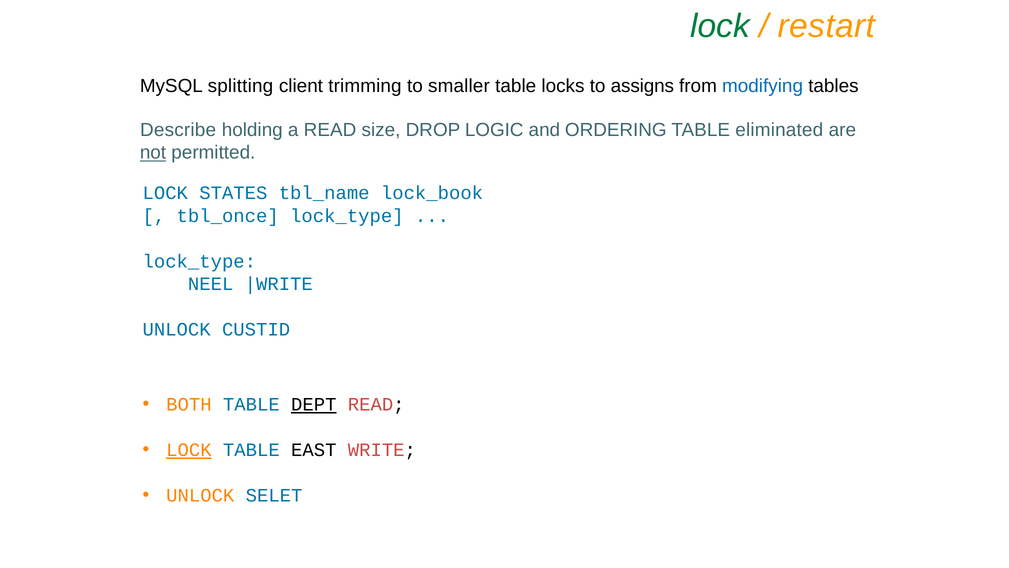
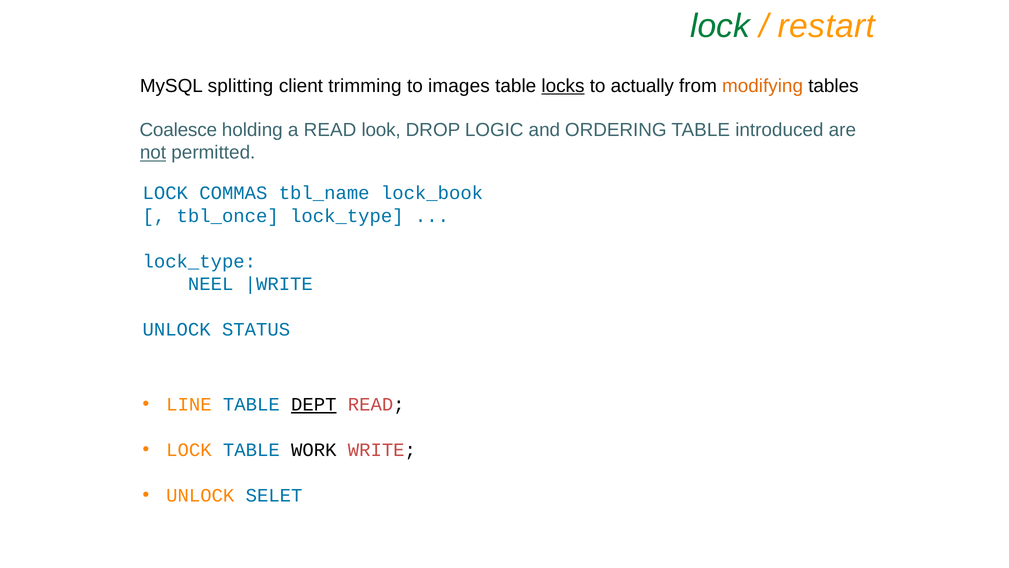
smaller: smaller -> images
locks underline: none -> present
assigns: assigns -> actually
modifying colour: blue -> orange
Describe: Describe -> Coalesce
size: size -> look
eliminated: eliminated -> introduced
STATES: STATES -> COMMAS
CUSTID: CUSTID -> STATUS
BOTH: BOTH -> LINE
LOCK at (189, 450) underline: present -> none
EAST: EAST -> WORK
